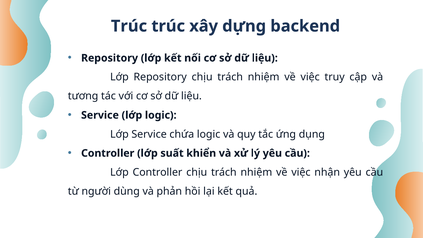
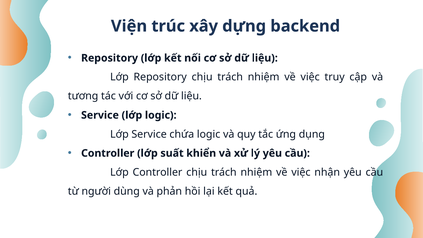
Trúc at (129, 26): Trúc -> Viện
